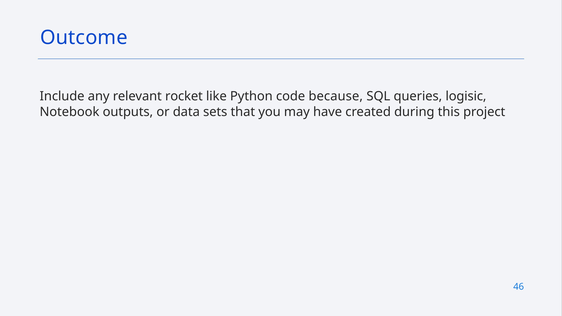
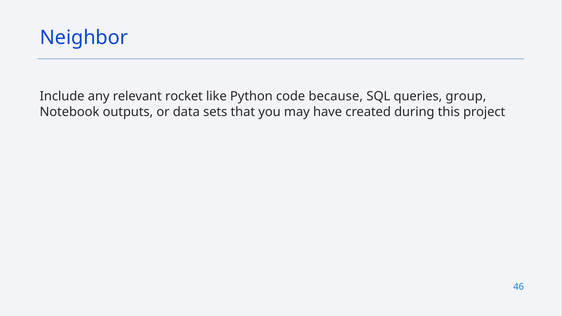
Outcome: Outcome -> Neighbor
logisic: logisic -> group
